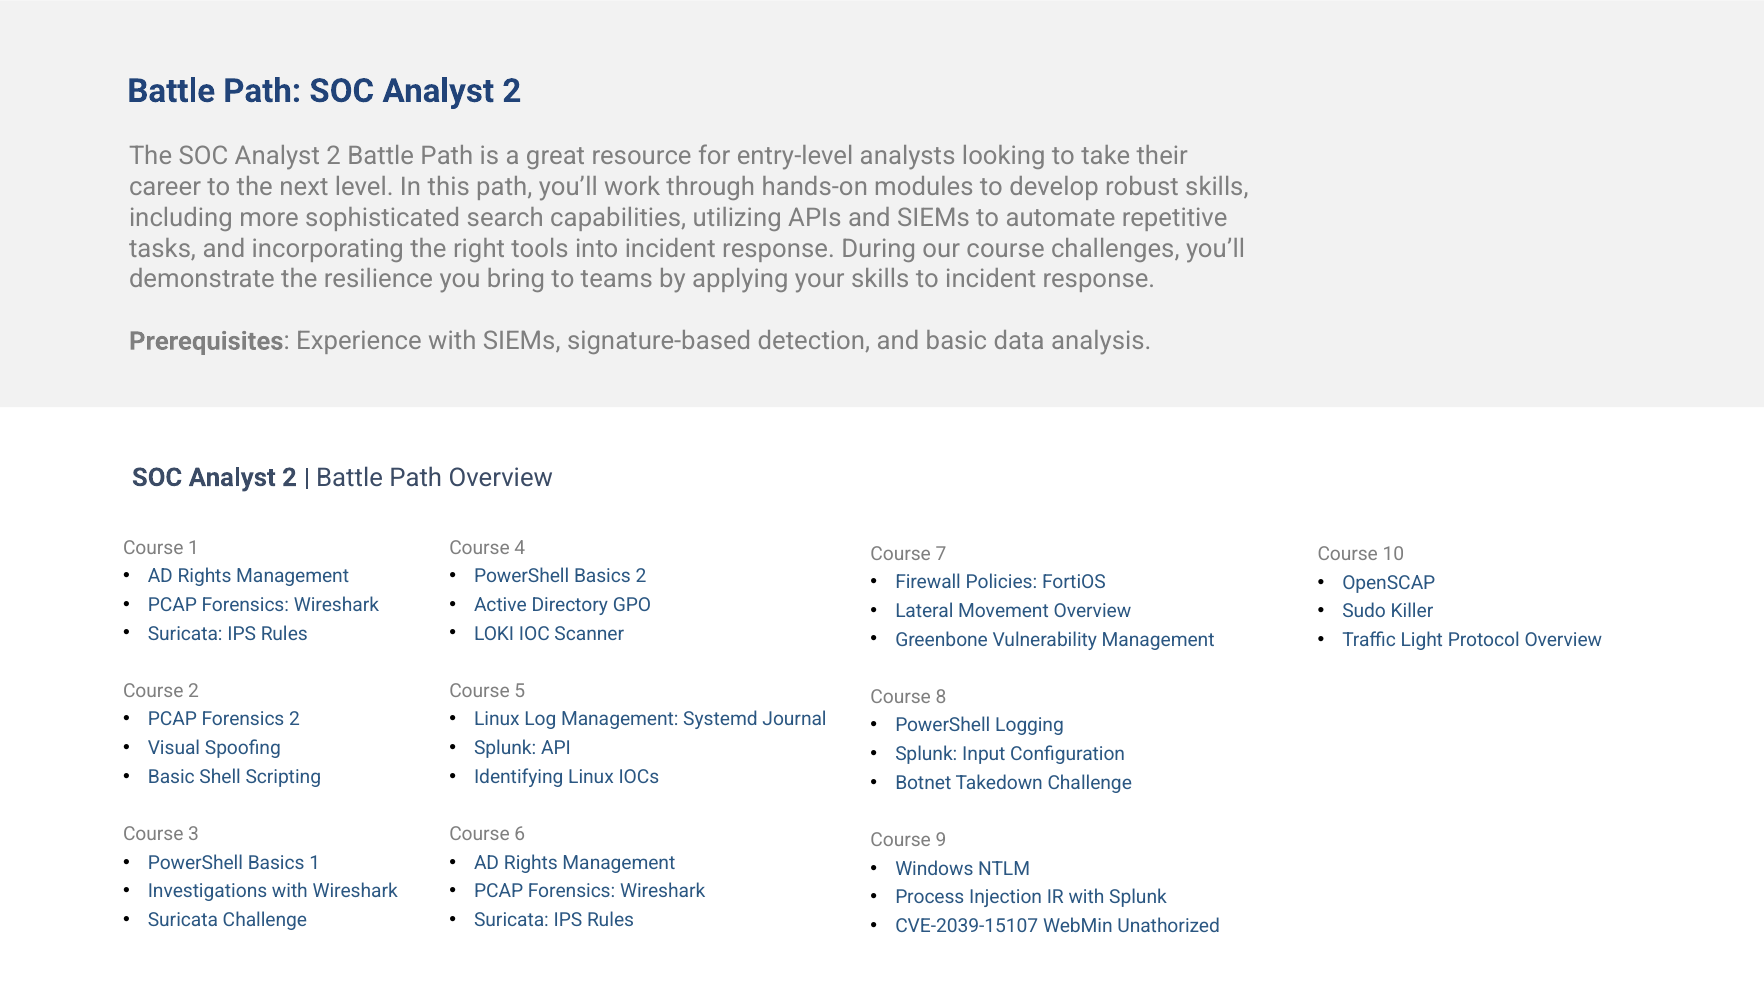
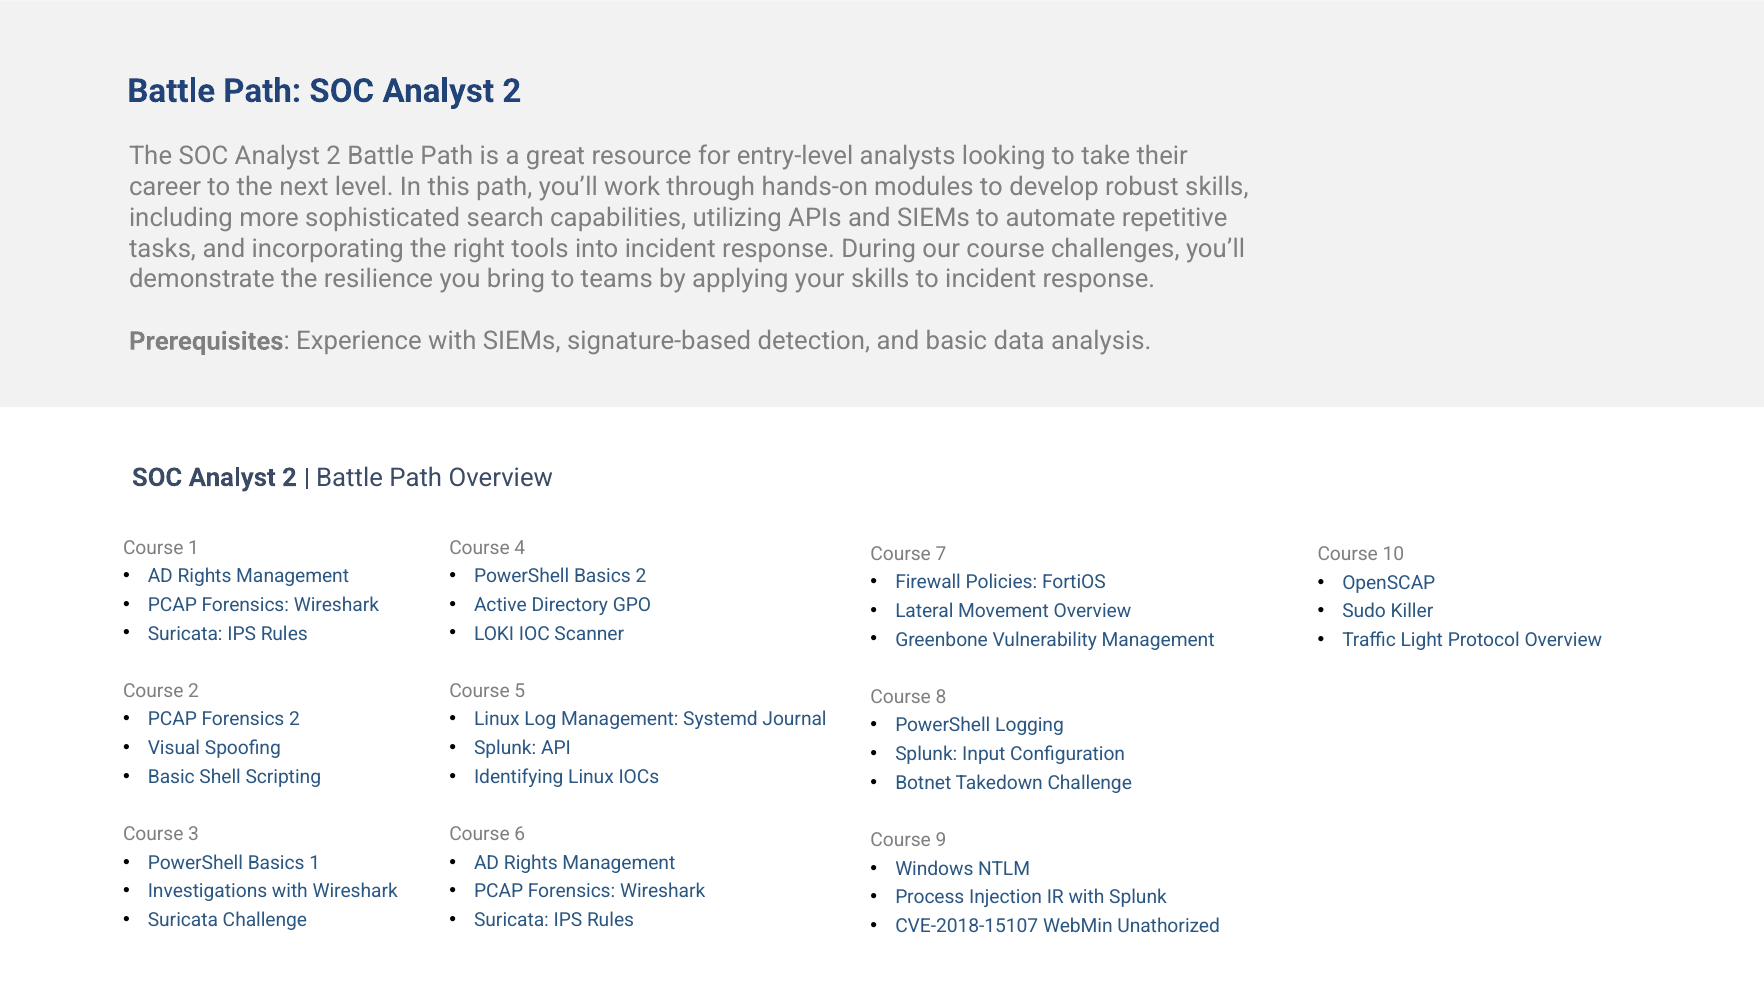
CVE-2039-15107: CVE-2039-15107 -> CVE-2018-15107
